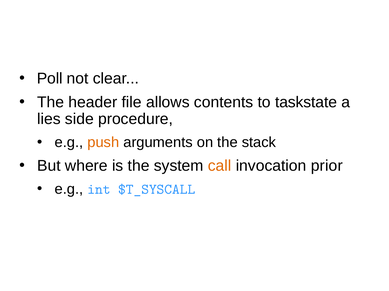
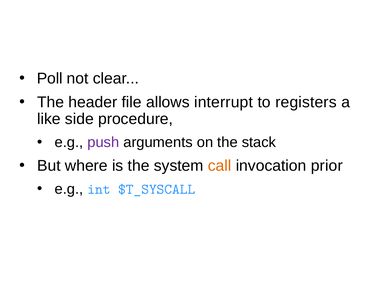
contents: contents -> interrupt
taskstate: taskstate -> registers
lies: lies -> like
push colour: orange -> purple
